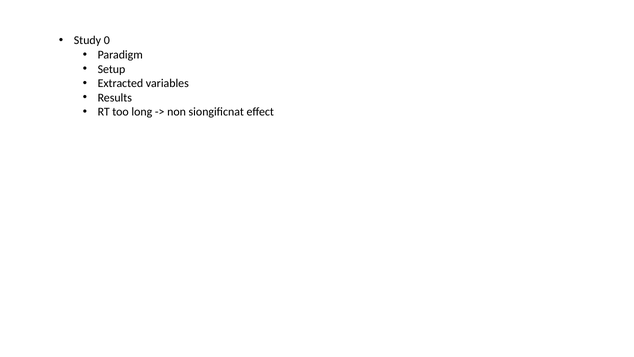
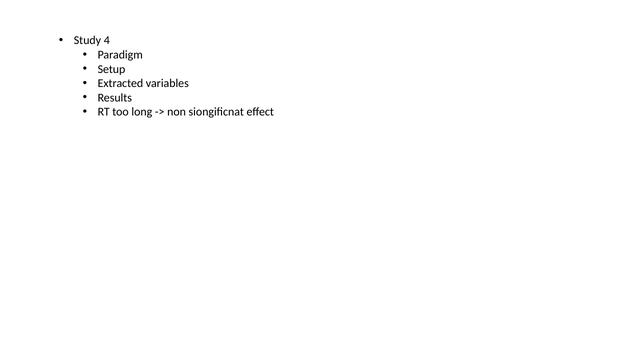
0: 0 -> 4
